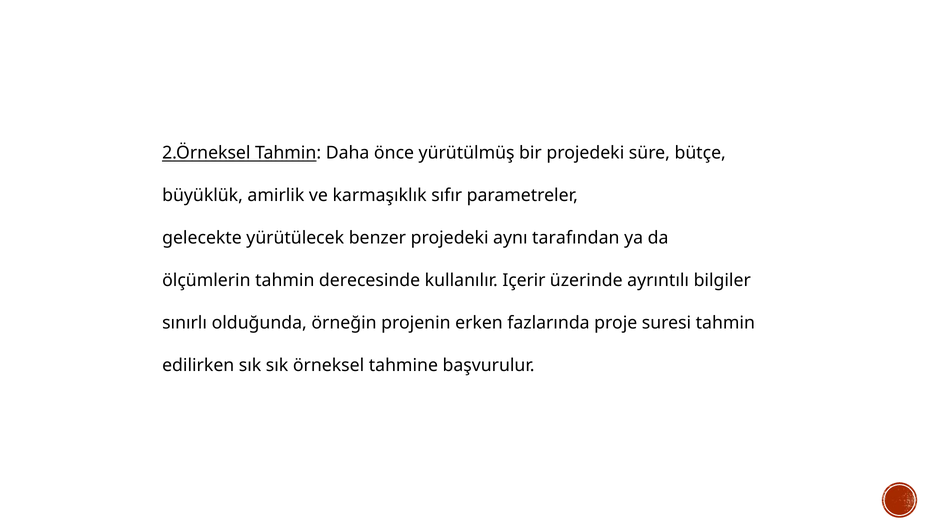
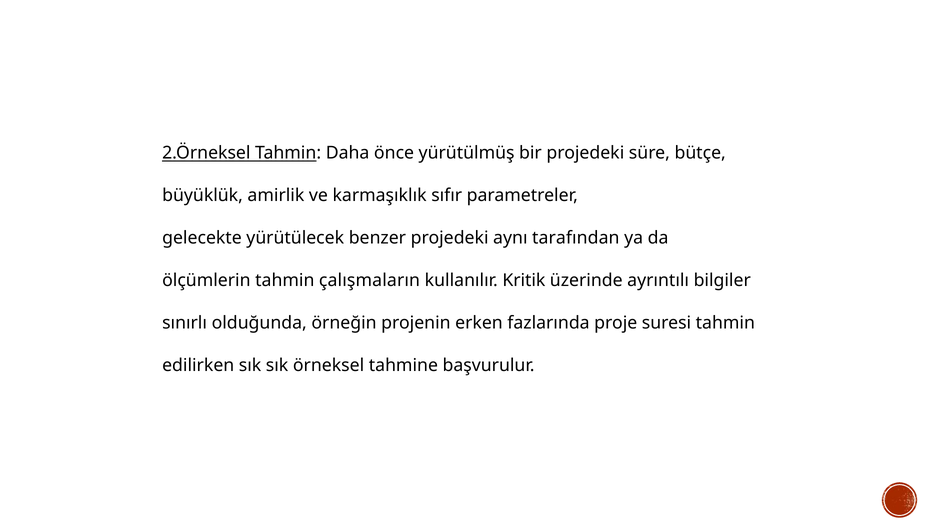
derecesinde: derecesinde -> çalışmaların
Içerir: Içerir -> Kritik
